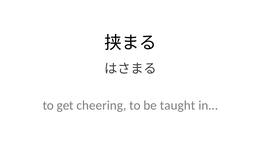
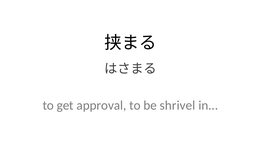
cheering: cheering -> approval
taught: taught -> shrivel
